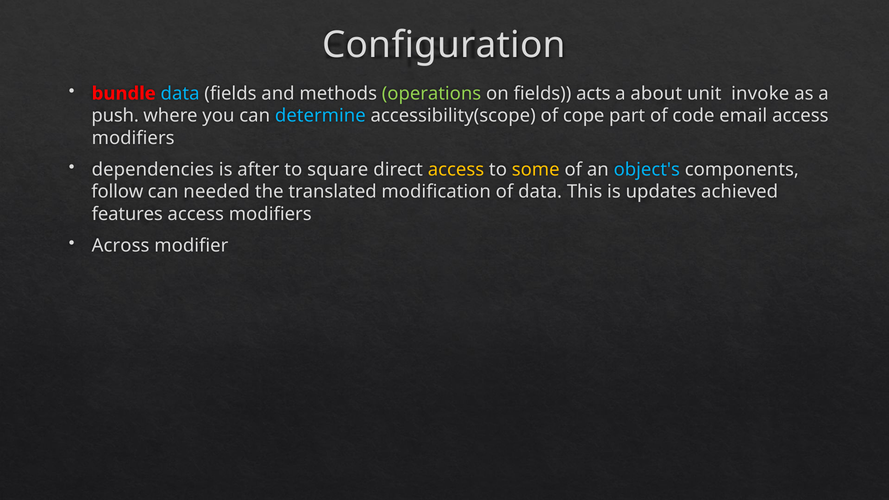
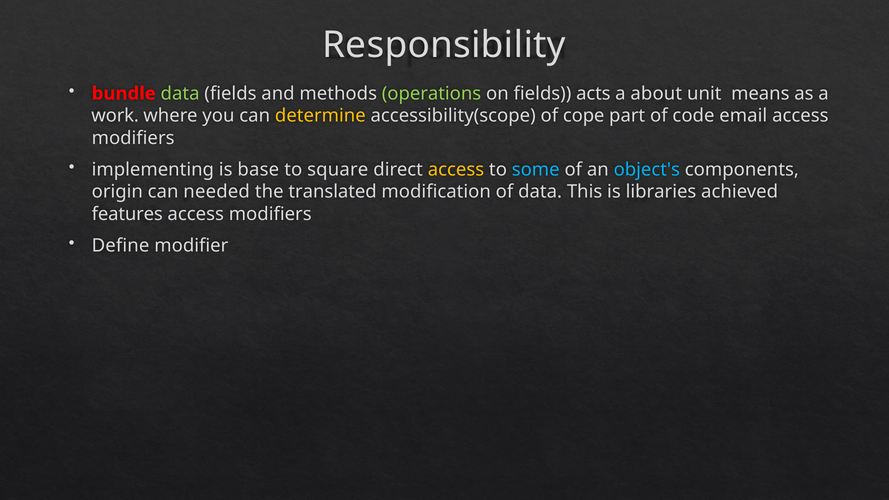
Configuration: Configuration -> Responsibility
data at (180, 94) colour: light blue -> light green
invoke: invoke -> means
push: push -> work
determine colour: light blue -> yellow
dependencies: dependencies -> implementing
after: after -> base
some colour: yellow -> light blue
follow: follow -> origin
updates: updates -> libraries
Across: Across -> Define
